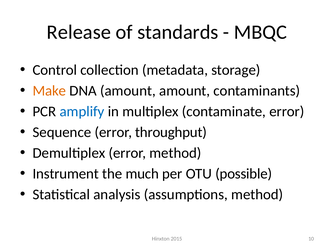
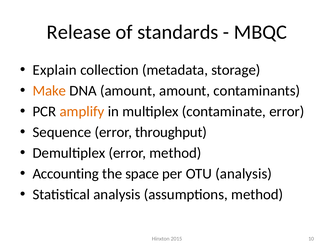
Control: Control -> Explain
amplify colour: blue -> orange
Instrument: Instrument -> Accounting
much: much -> space
OTU possible: possible -> analysis
